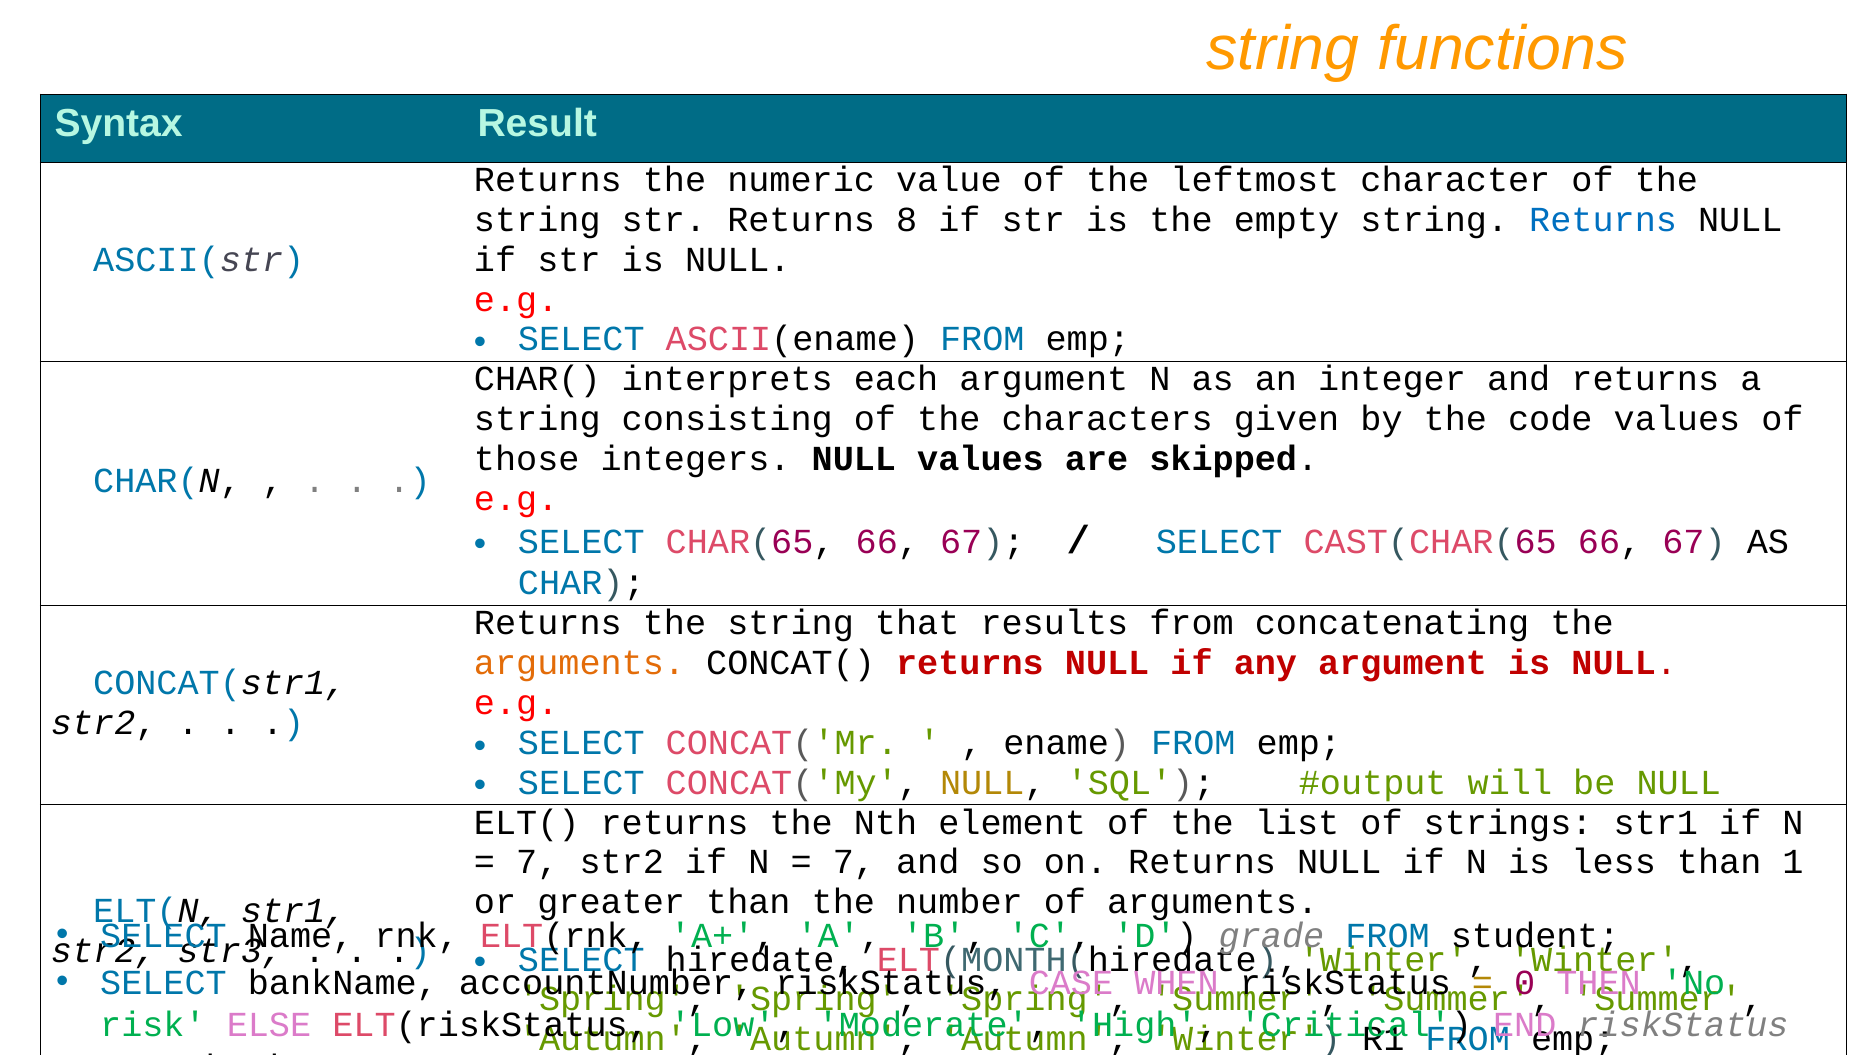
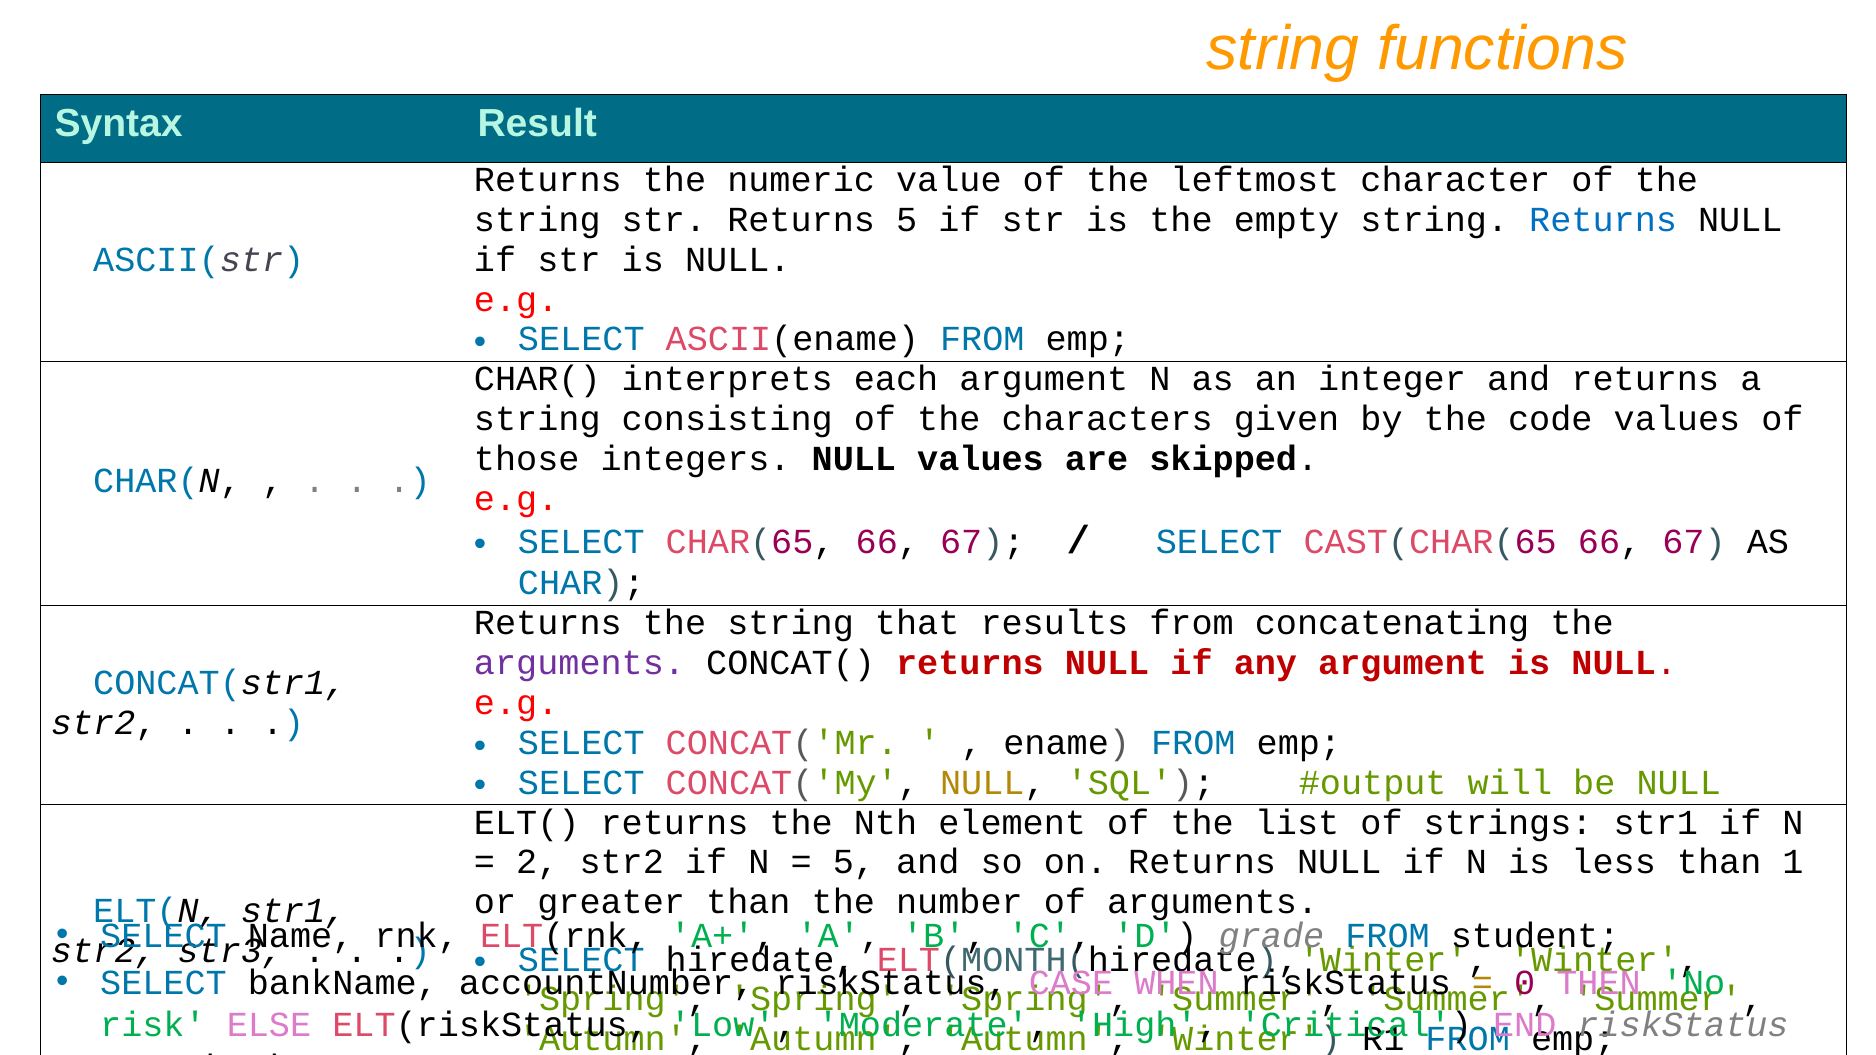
Returns 8: 8 -> 5
arguments at (580, 663) colour: orange -> purple
7 at (537, 862): 7 -> 2
7 at (854, 862): 7 -> 5
